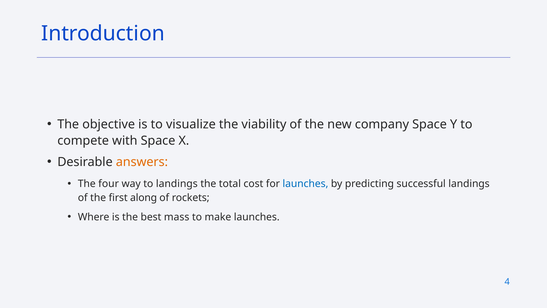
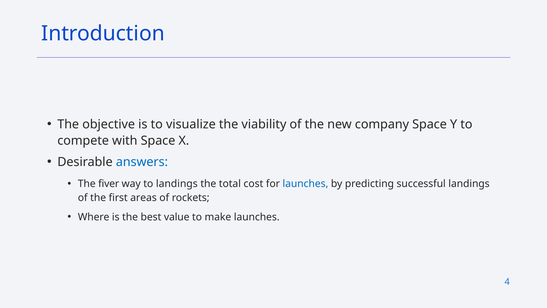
answers colour: orange -> blue
four: four -> fiver
along: along -> areas
mass: mass -> value
